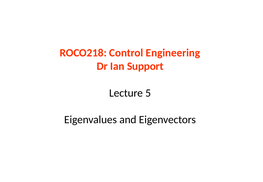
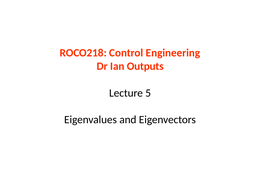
Support: Support -> Outputs
